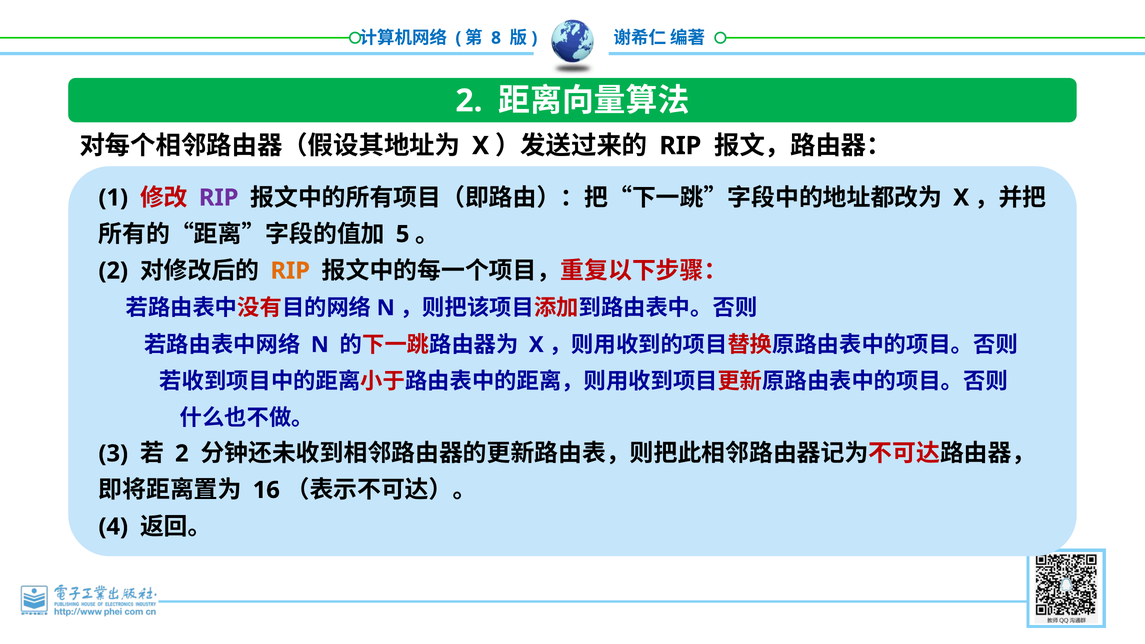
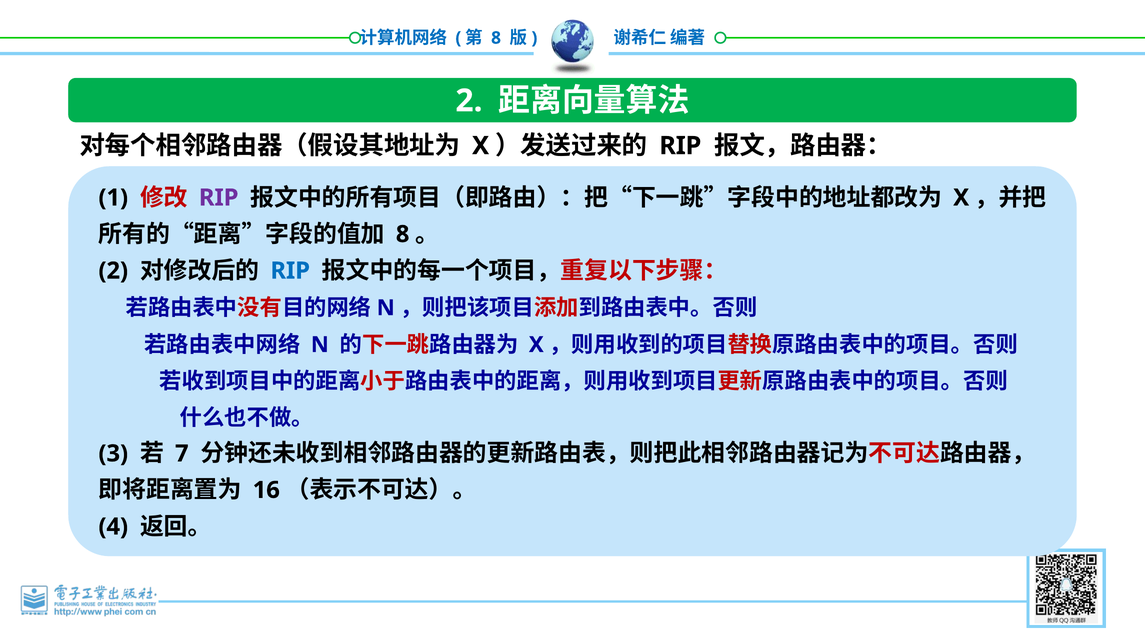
5 at (403, 234): 5 -> 8
RIP at (290, 271) colour: orange -> blue
2 at (182, 454): 2 -> 7
